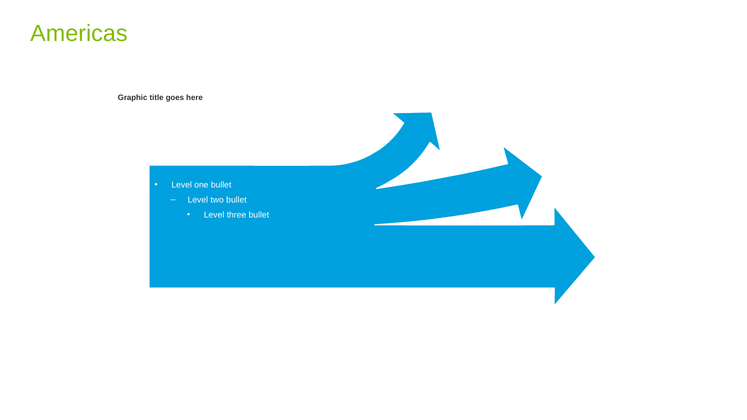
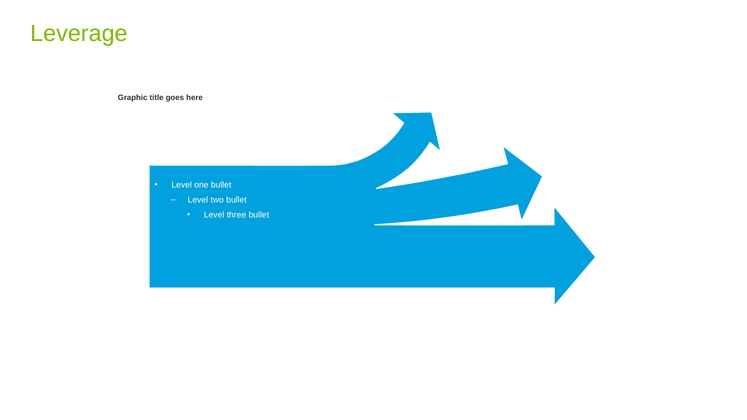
Americas: Americas -> Leverage
